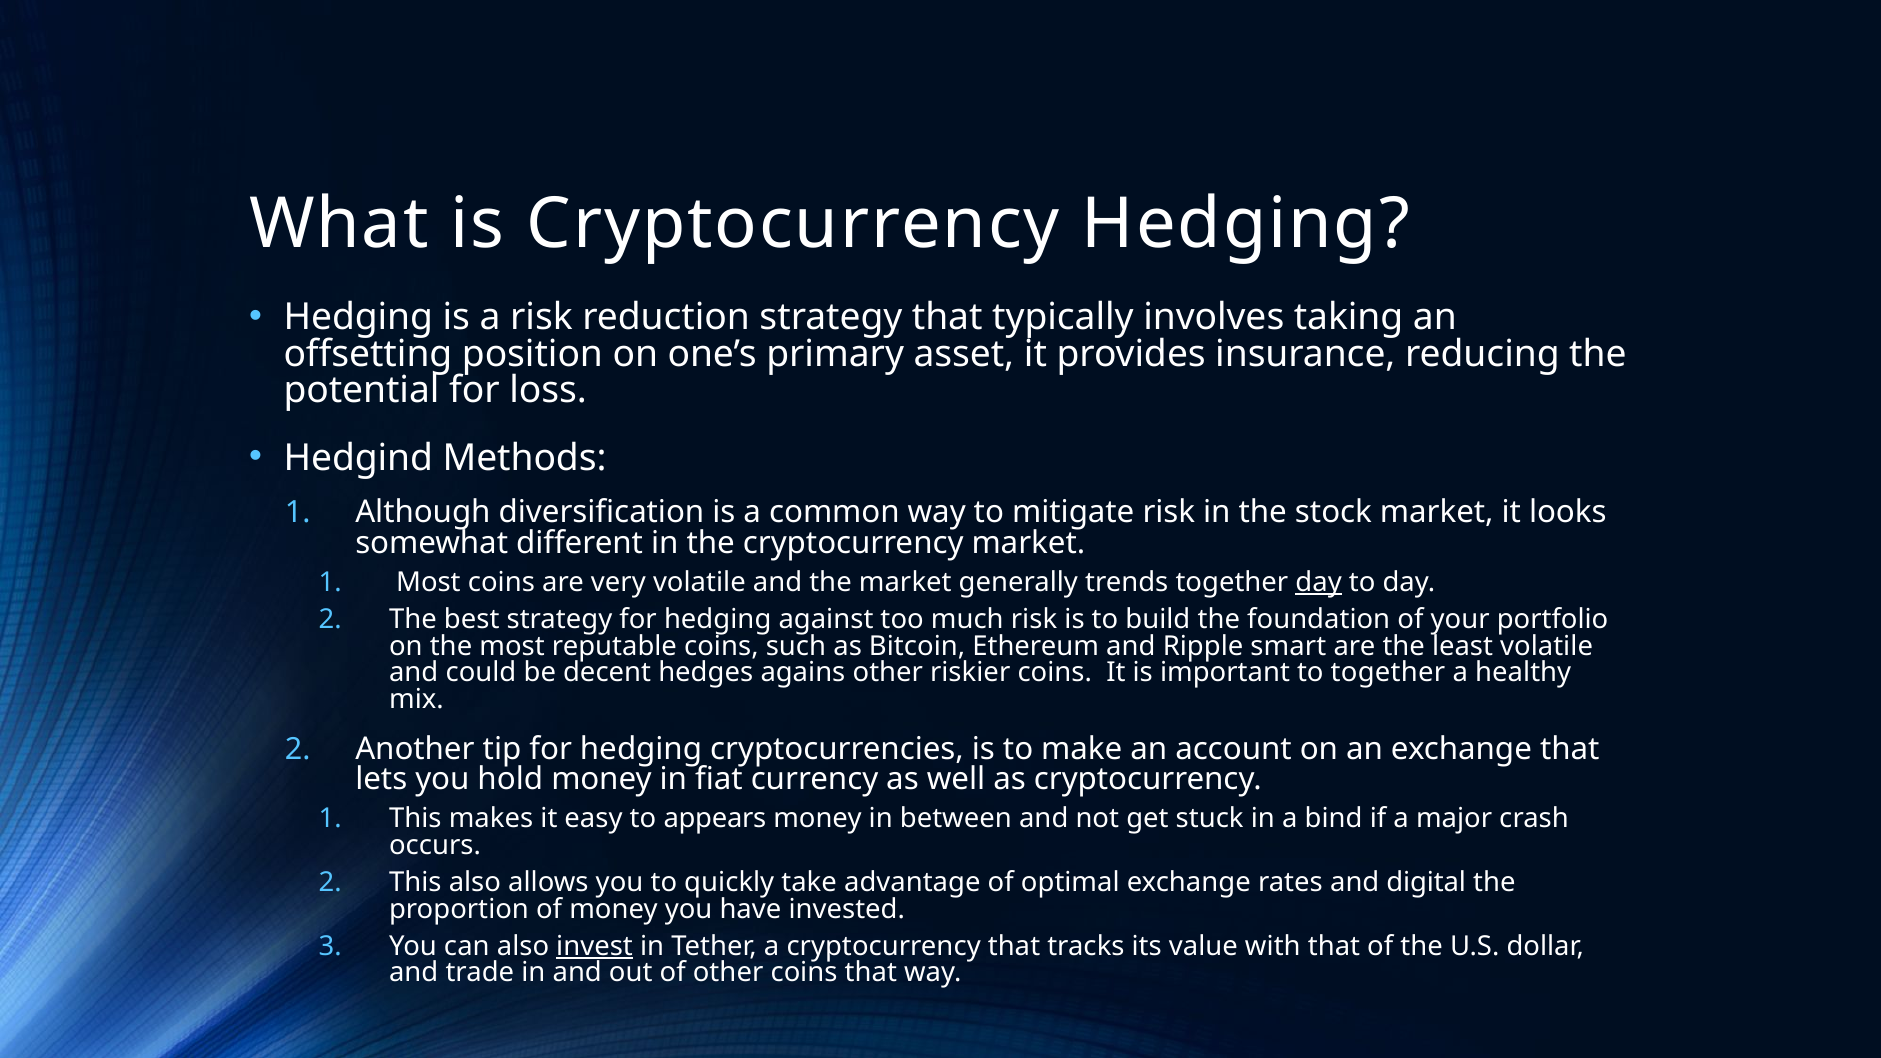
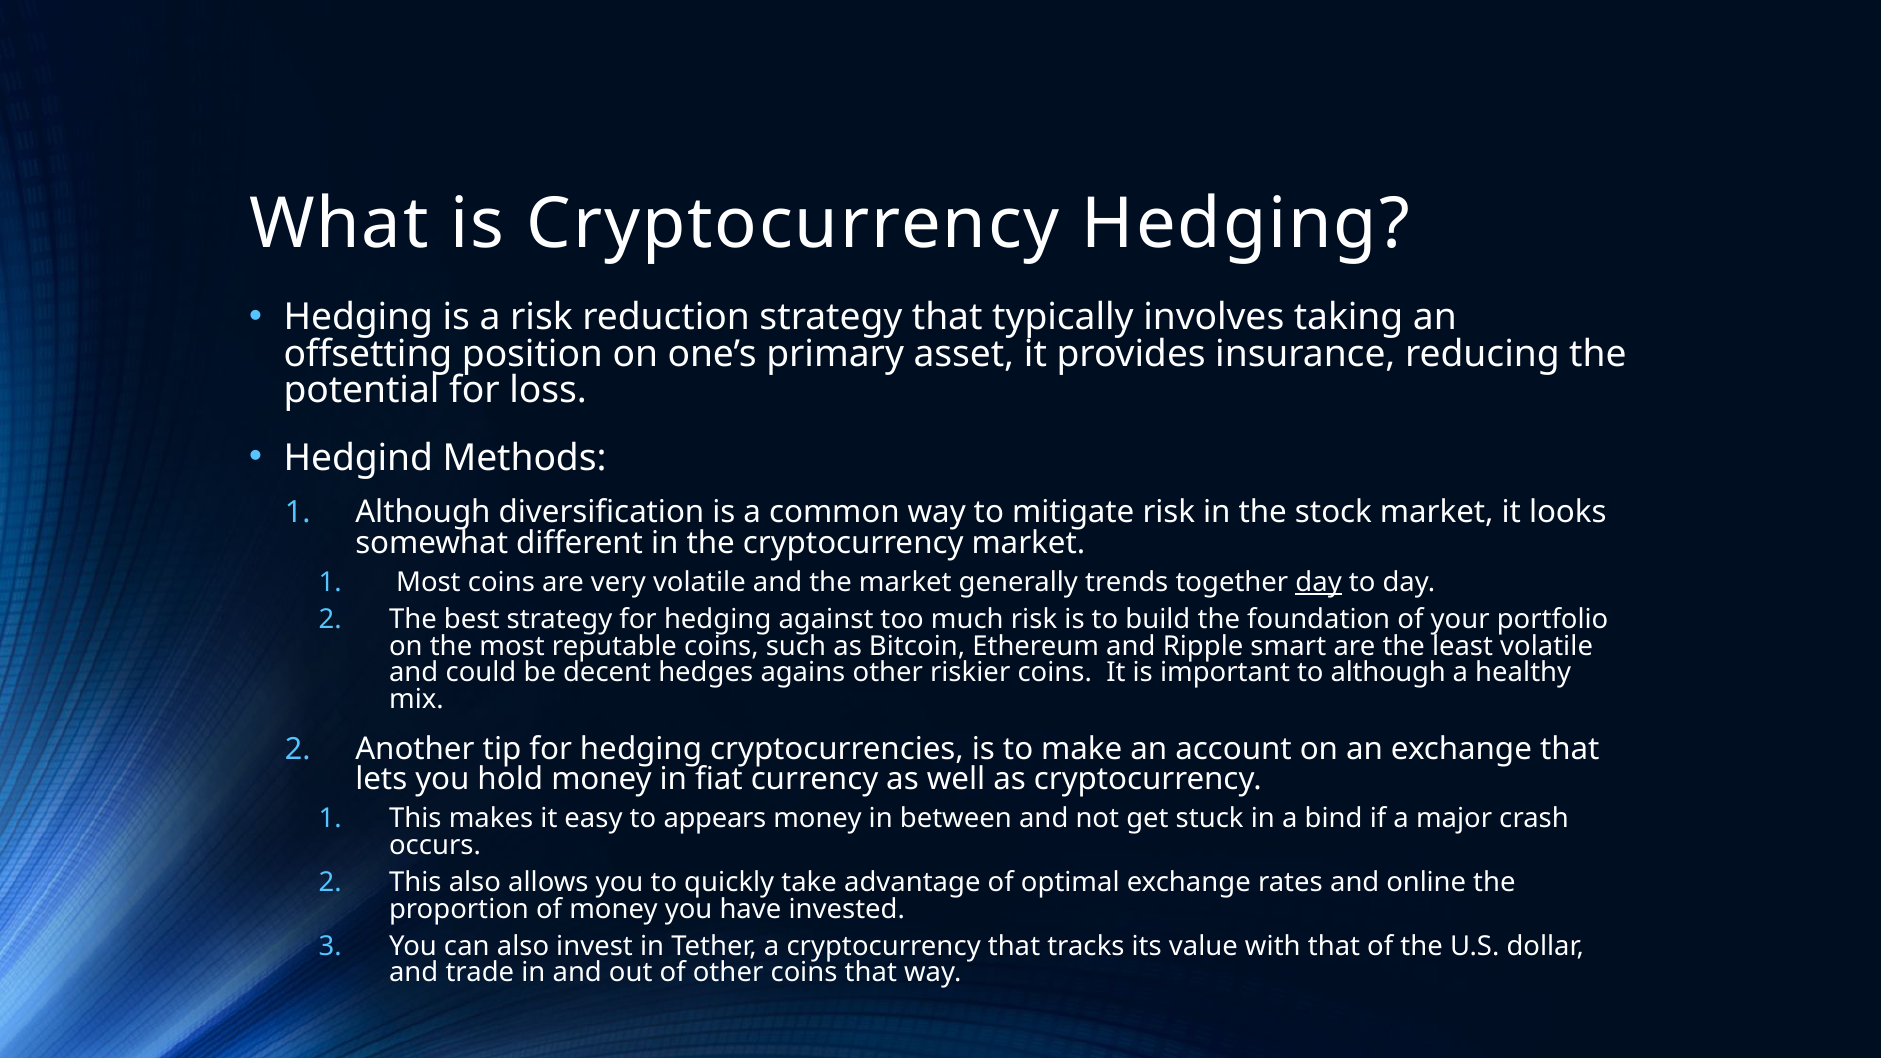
to together: together -> although
digital: digital -> online
invest underline: present -> none
